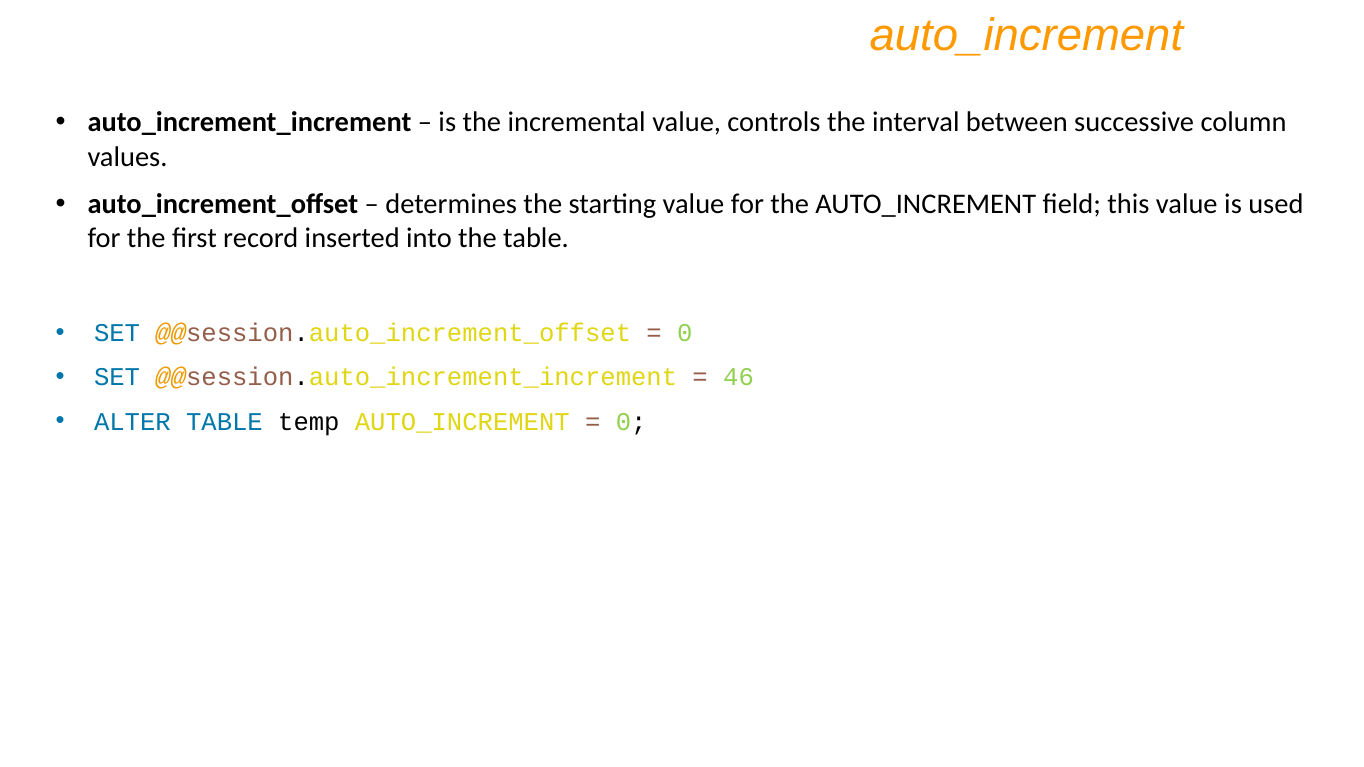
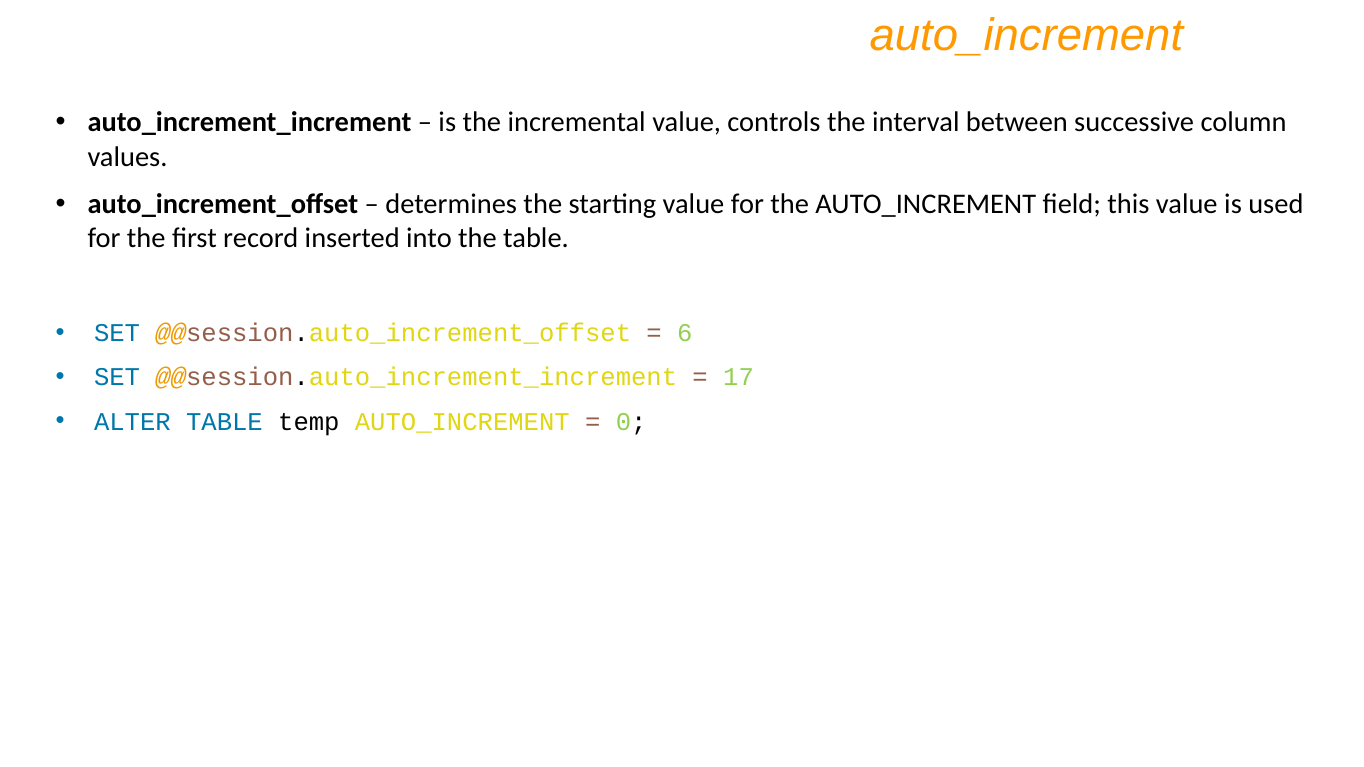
0 at (685, 333): 0 -> 6
46: 46 -> 17
